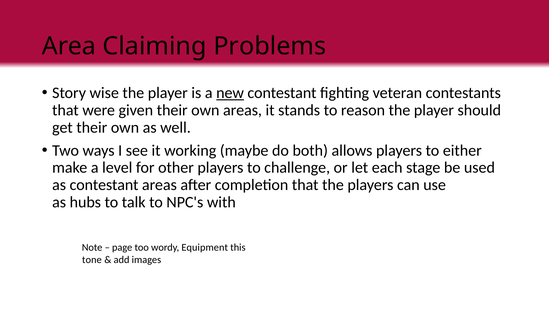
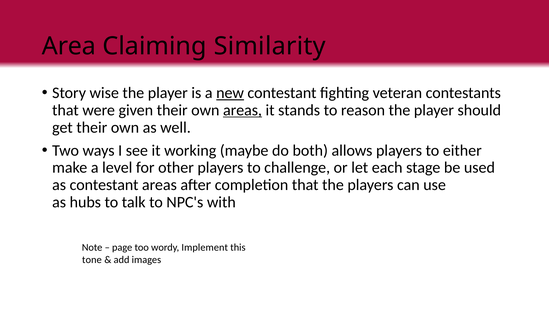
Problems: Problems -> Similarity
areas at (243, 110) underline: none -> present
Equipment: Equipment -> Implement
